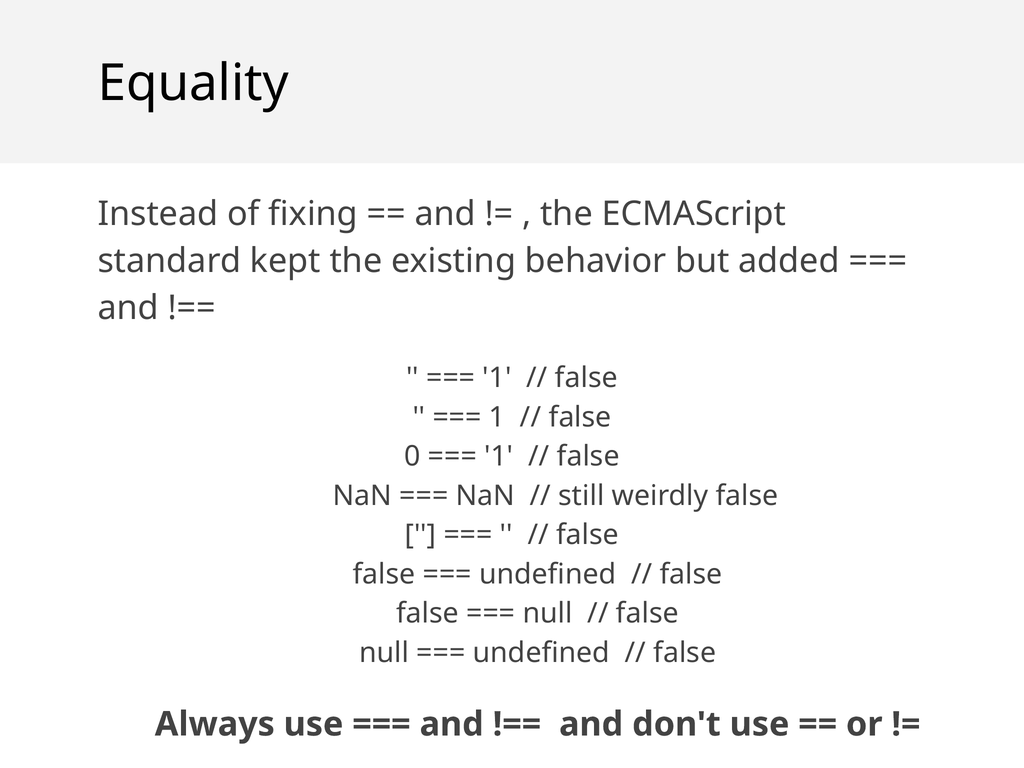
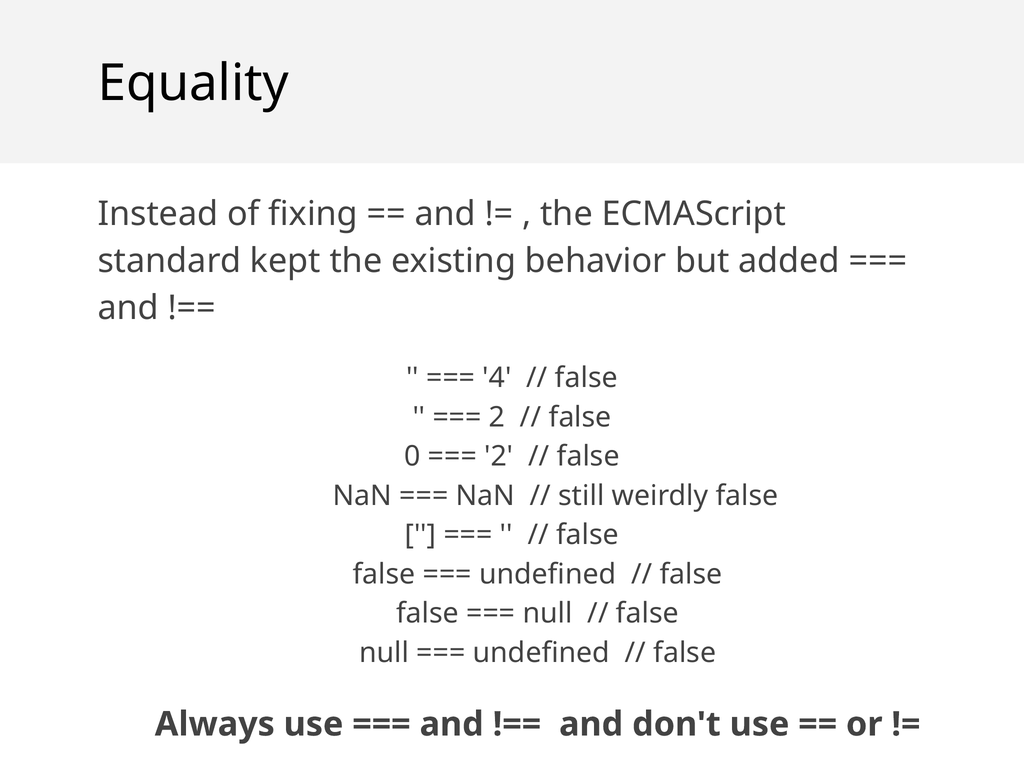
1 at (497, 378): 1 -> 4
1 at (497, 417): 1 -> 2
1 at (499, 456): 1 -> 2
